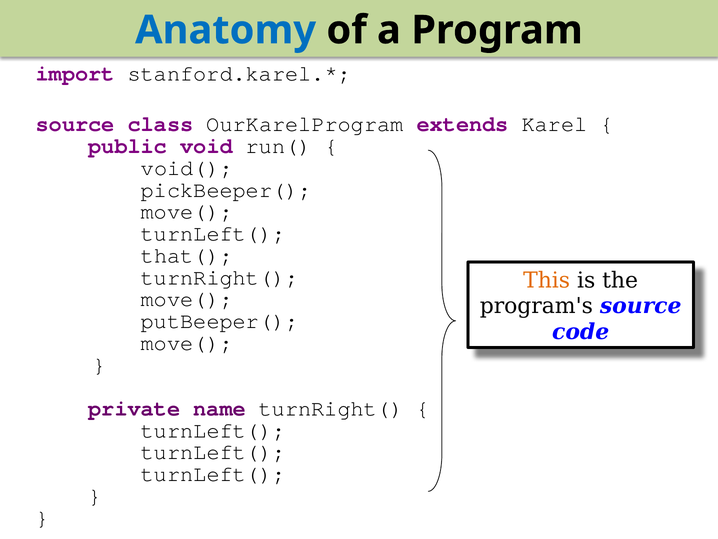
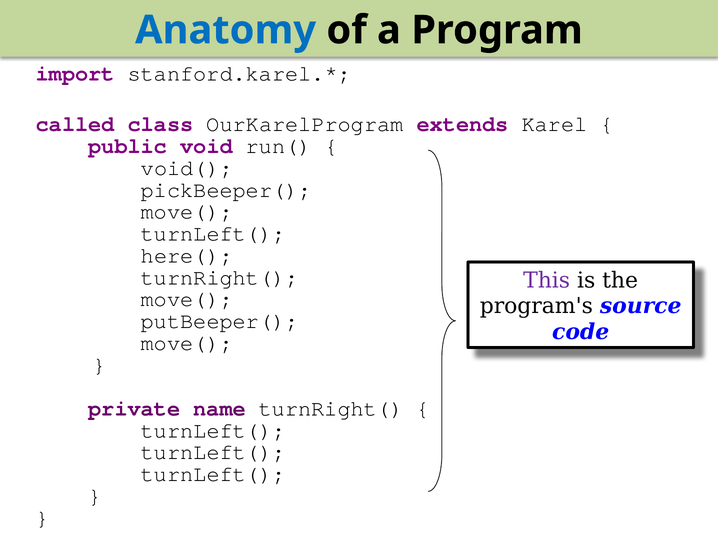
source at (75, 124): source -> called
that(: that( -> here(
This colour: orange -> purple
